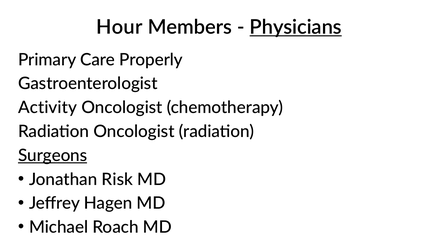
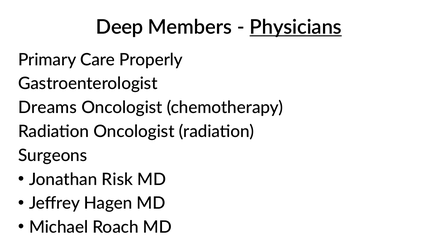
Hour: Hour -> Deep
Activity: Activity -> Dreams
Surgeons underline: present -> none
